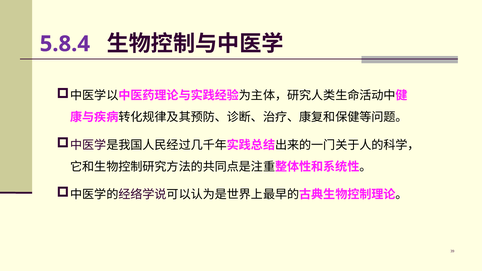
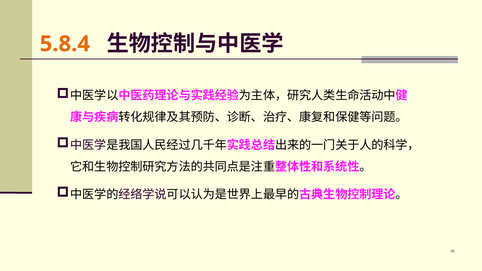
5.8.4 colour: purple -> orange
